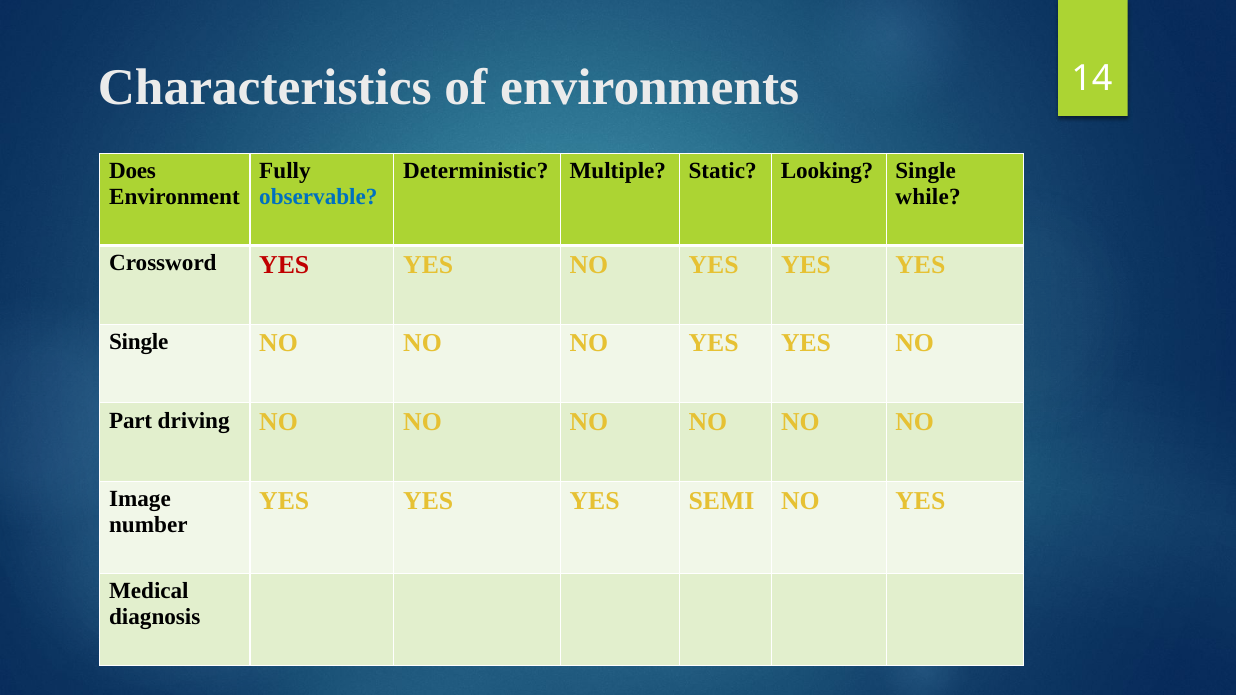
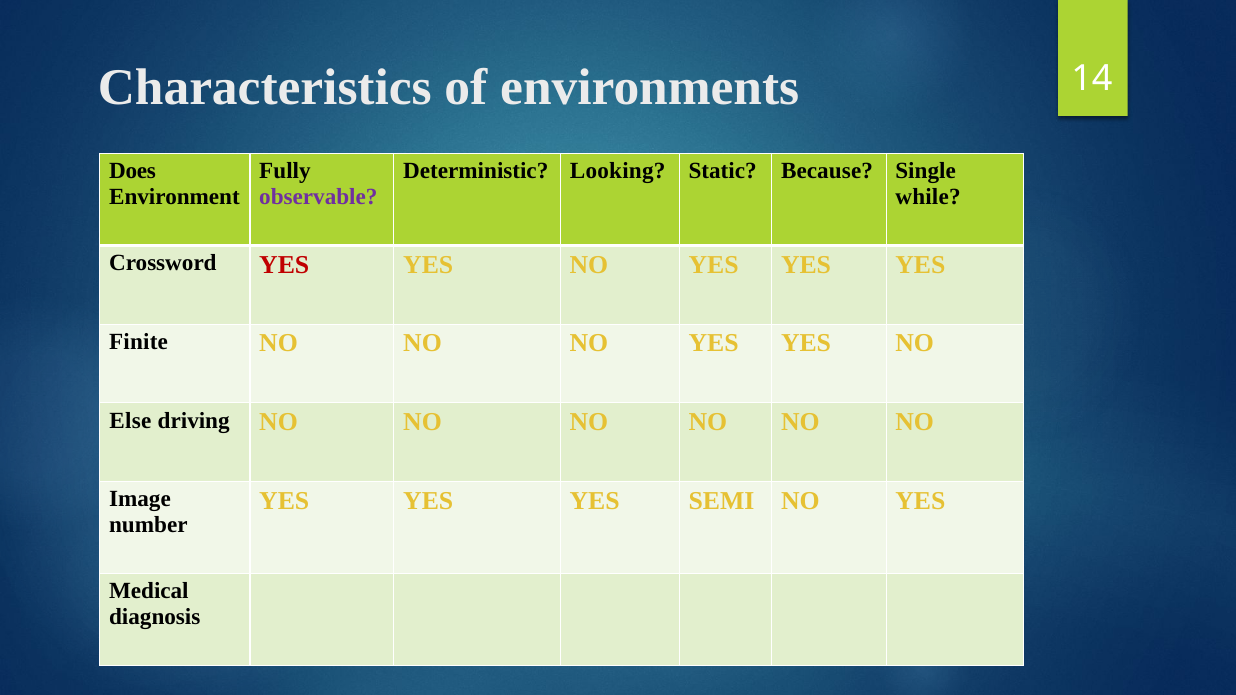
Multiple: Multiple -> Looking
Looking: Looking -> Because
observable colour: blue -> purple
Single at (139, 342): Single -> Finite
Part: Part -> Else
